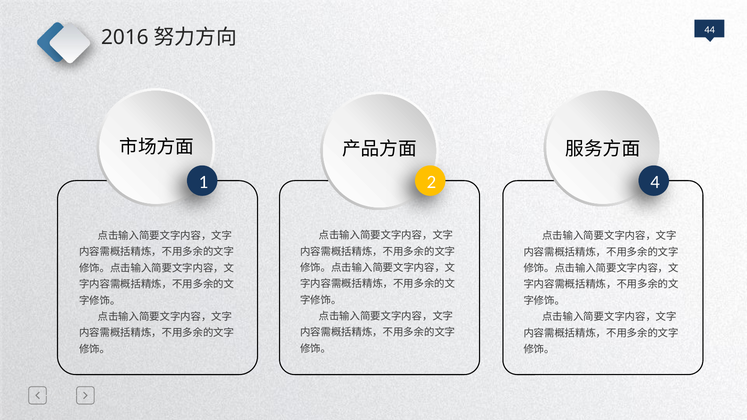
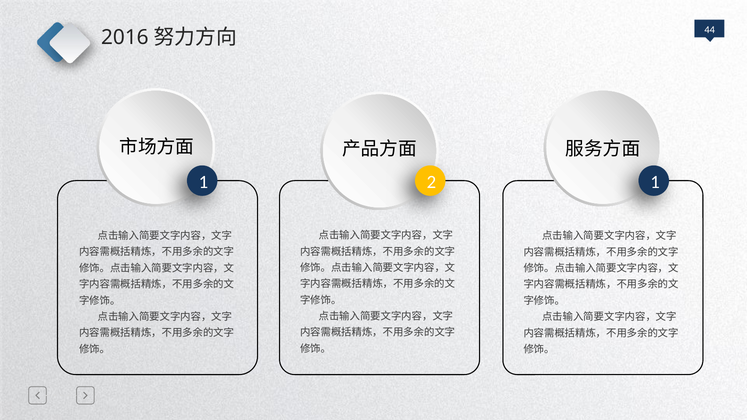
2 4: 4 -> 1
